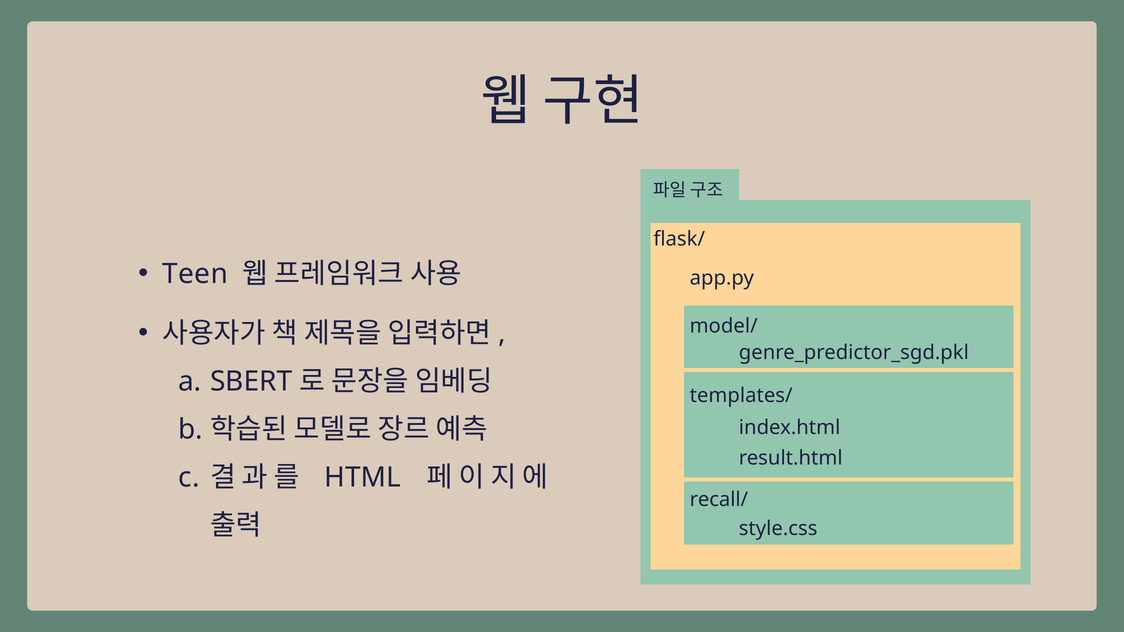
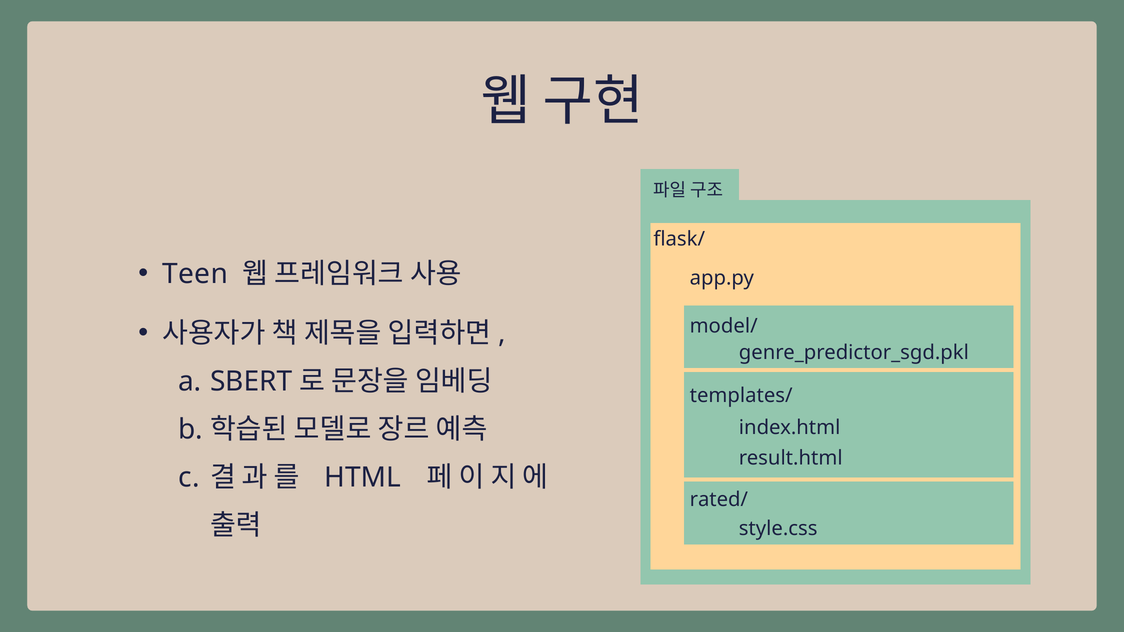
recall/: recall/ -> rated/
